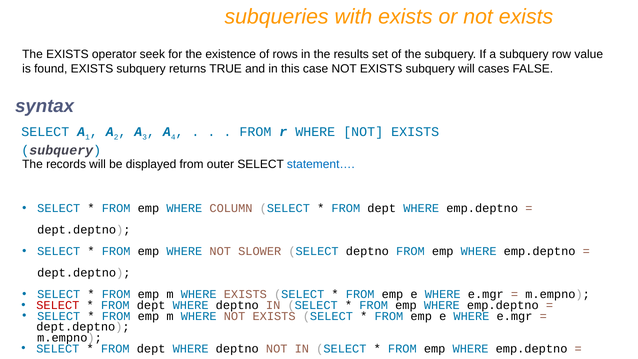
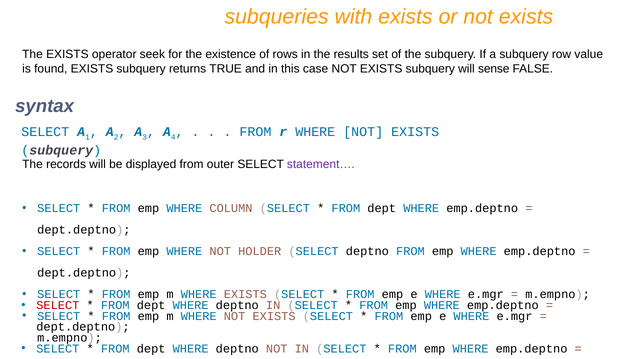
cases: cases -> sense
statement… colour: blue -> purple
SLOWER: SLOWER -> HOLDER
